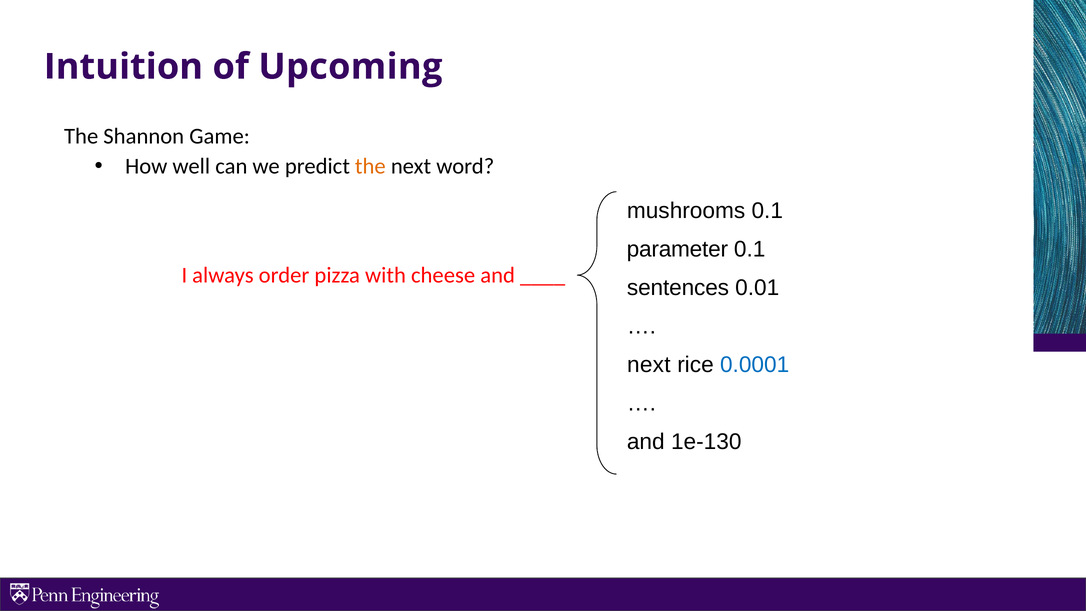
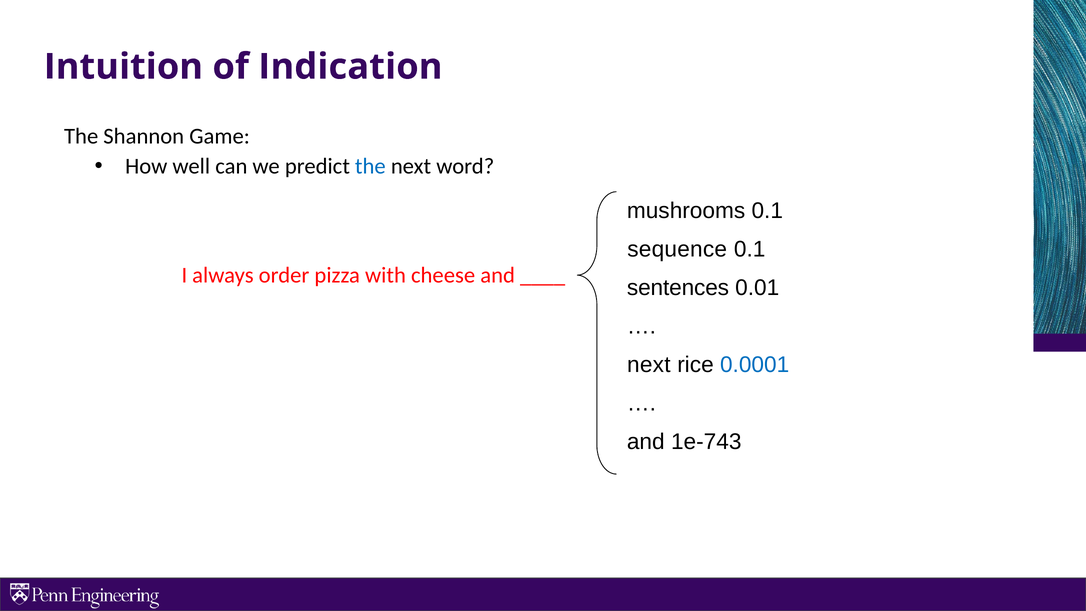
Upcoming: Upcoming -> Indication
the at (370, 166) colour: orange -> blue
parameter: parameter -> sequence
1e-130: 1e-130 -> 1e-743
